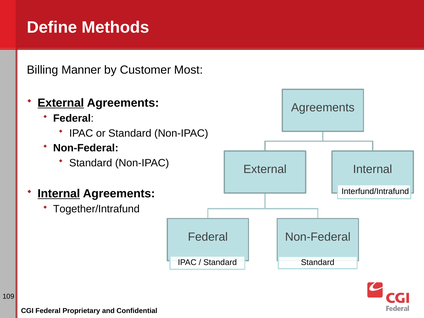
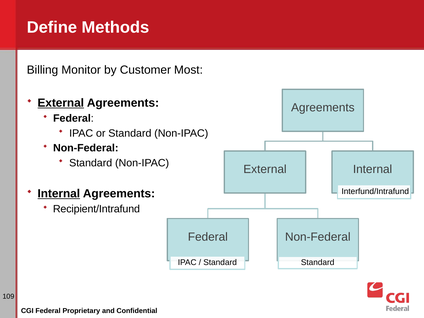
Manner: Manner -> Monitor
Together/Intrafund: Together/Intrafund -> Recipient/Intrafund
